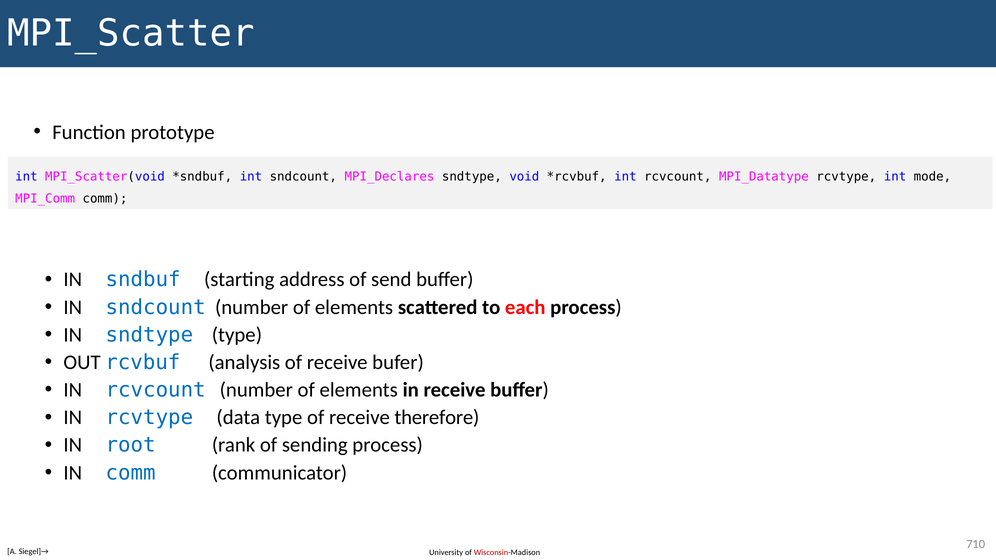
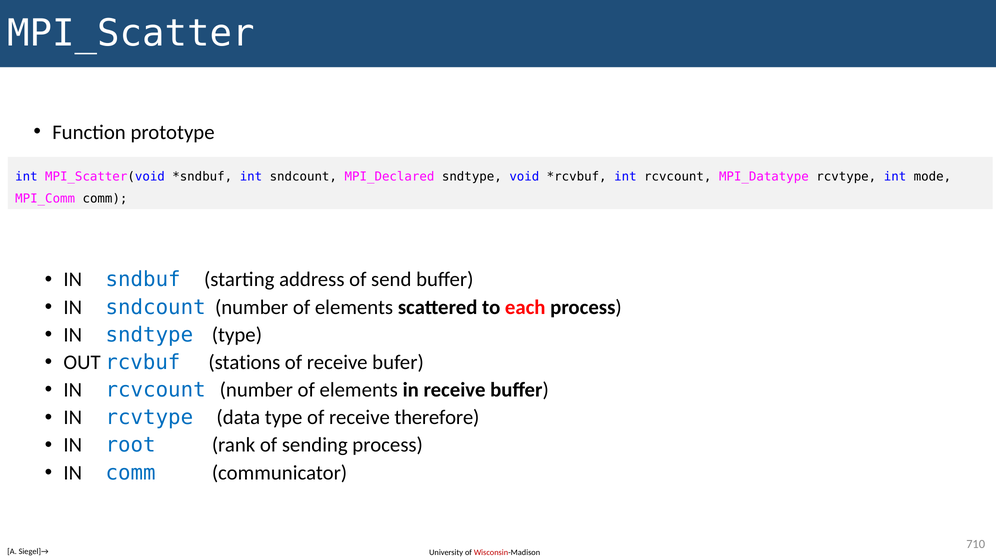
MPI_Declares: MPI_Declares -> MPI_Declared
analysis: analysis -> stations
